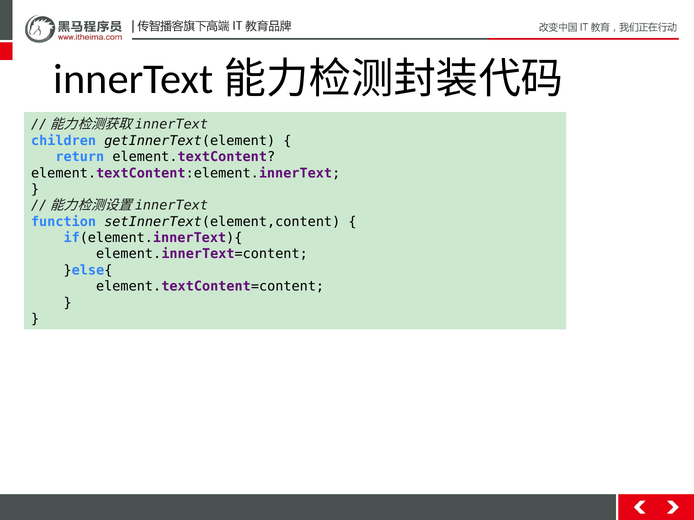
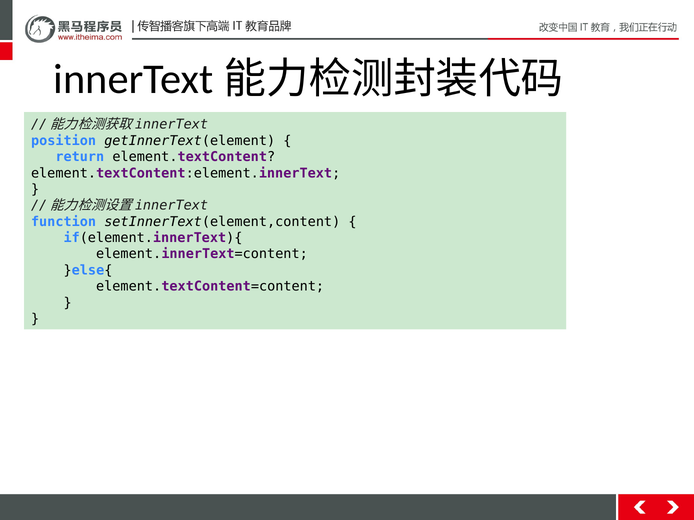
children: children -> position
